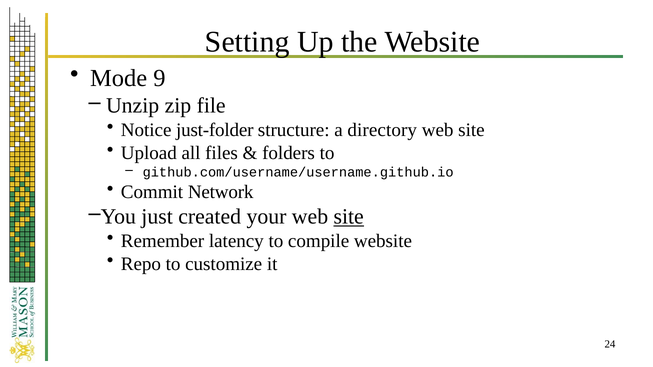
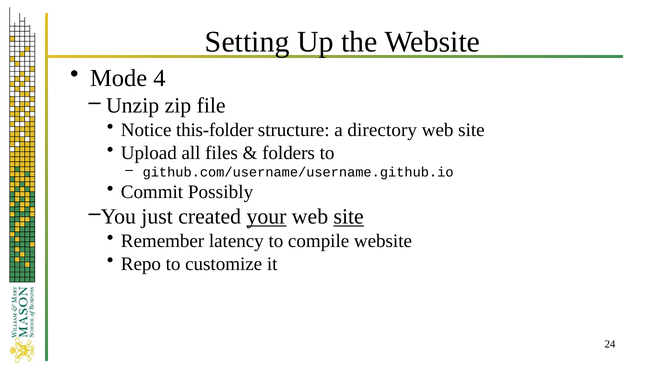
9: 9 -> 4
just-folder: just-folder -> this-folder
Network: Network -> Possibly
your underline: none -> present
